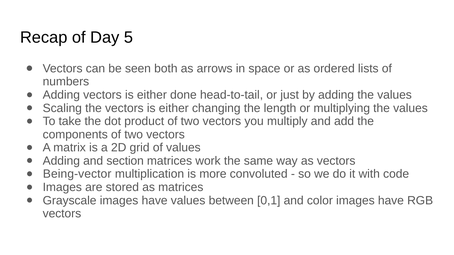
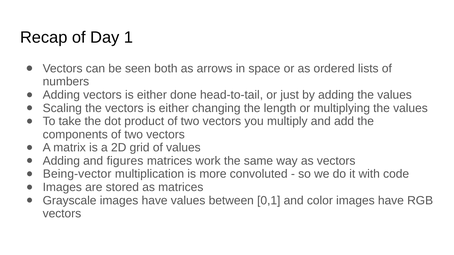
5: 5 -> 1
section: section -> figures
